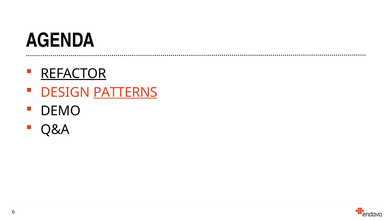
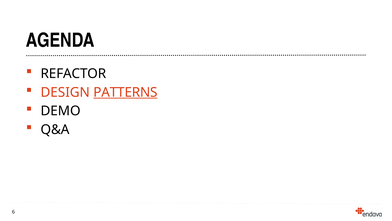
REFACTOR underline: present -> none
